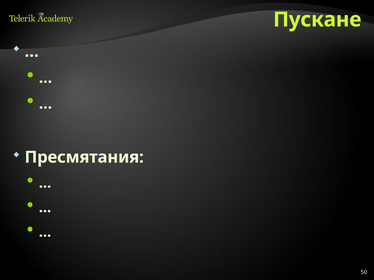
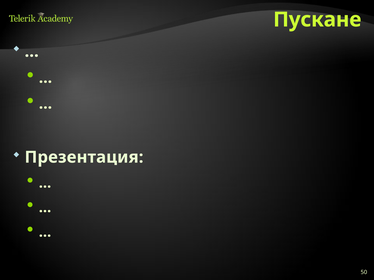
Пресмятания: Пресмятания -> Презентация
